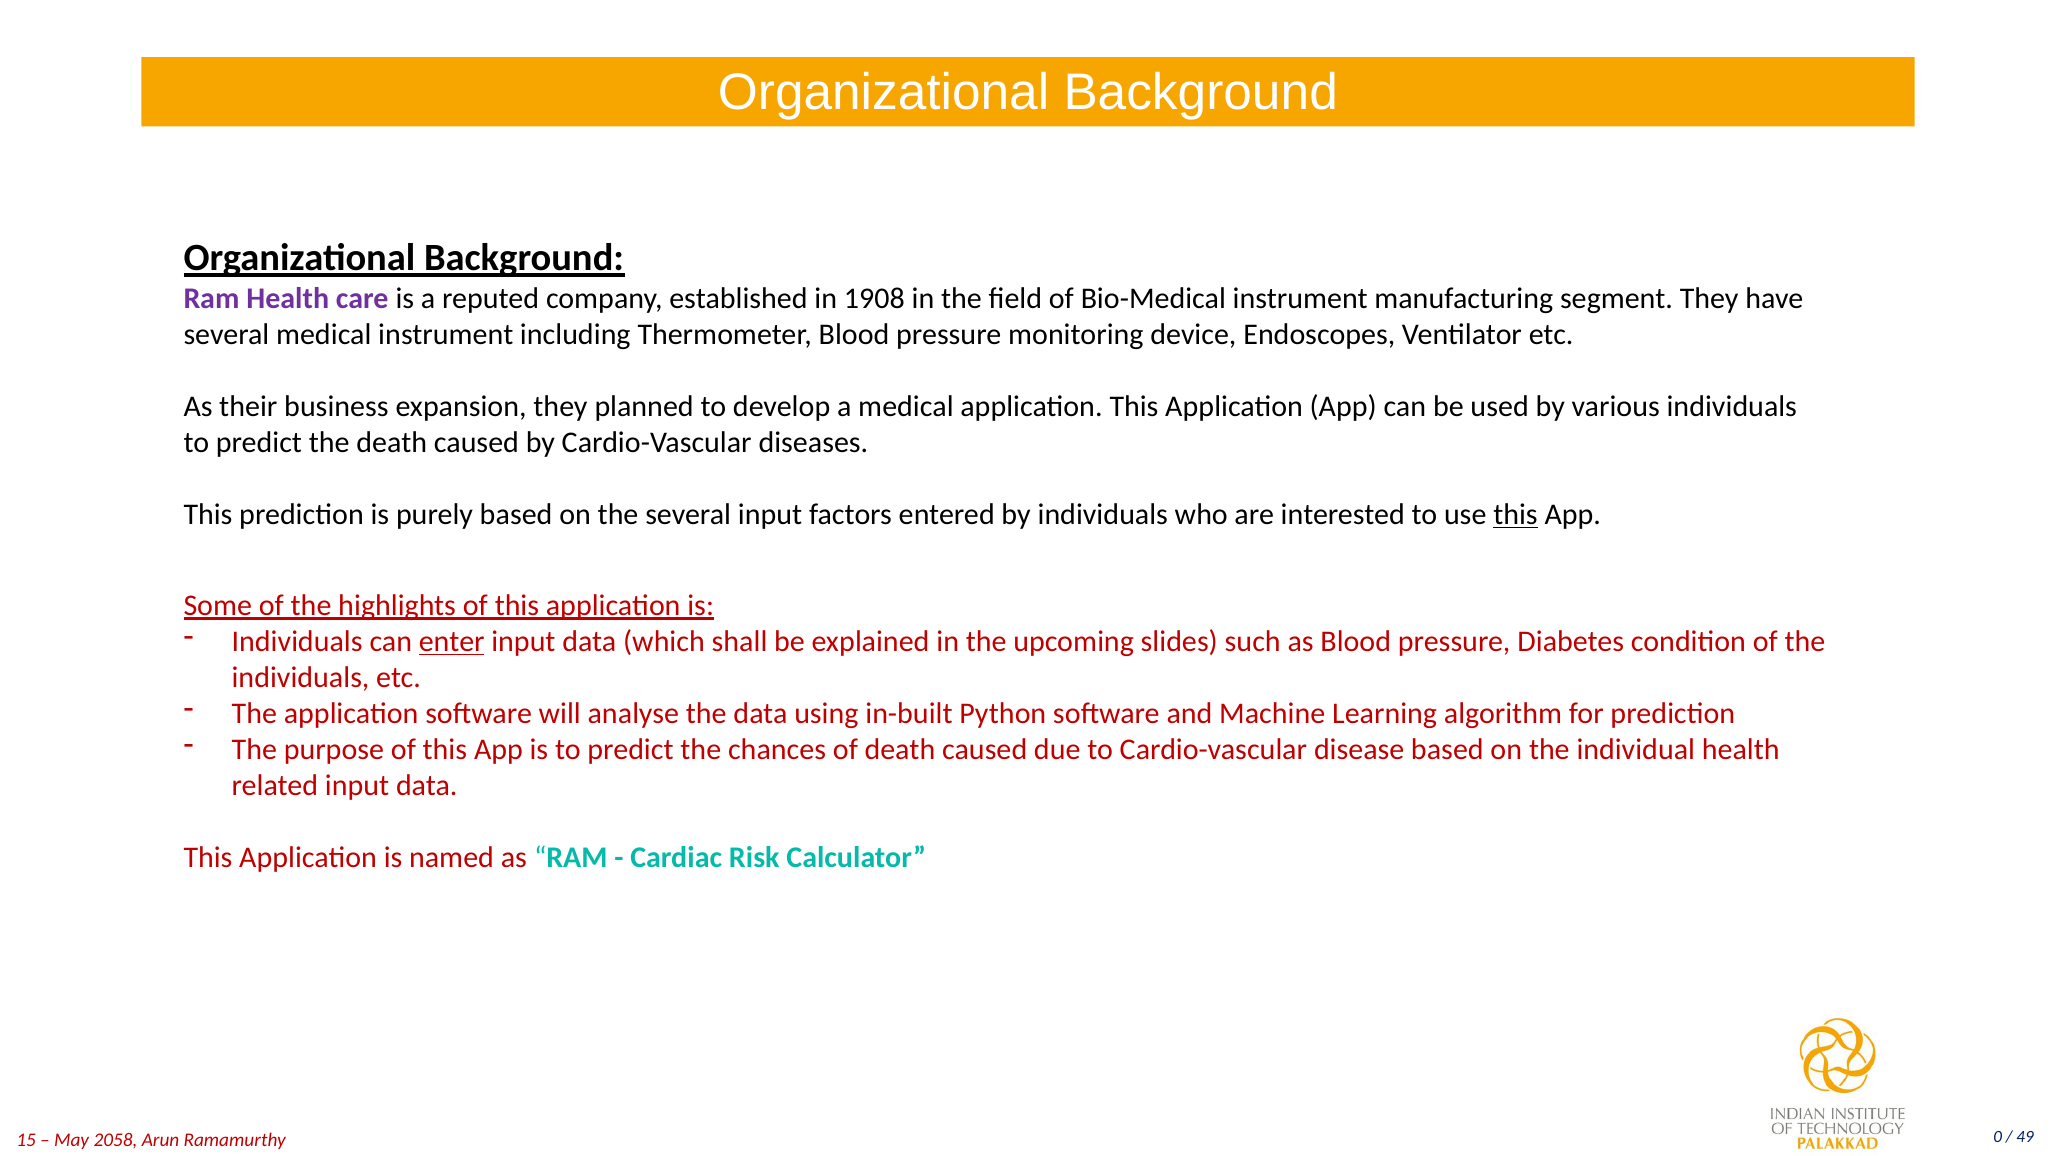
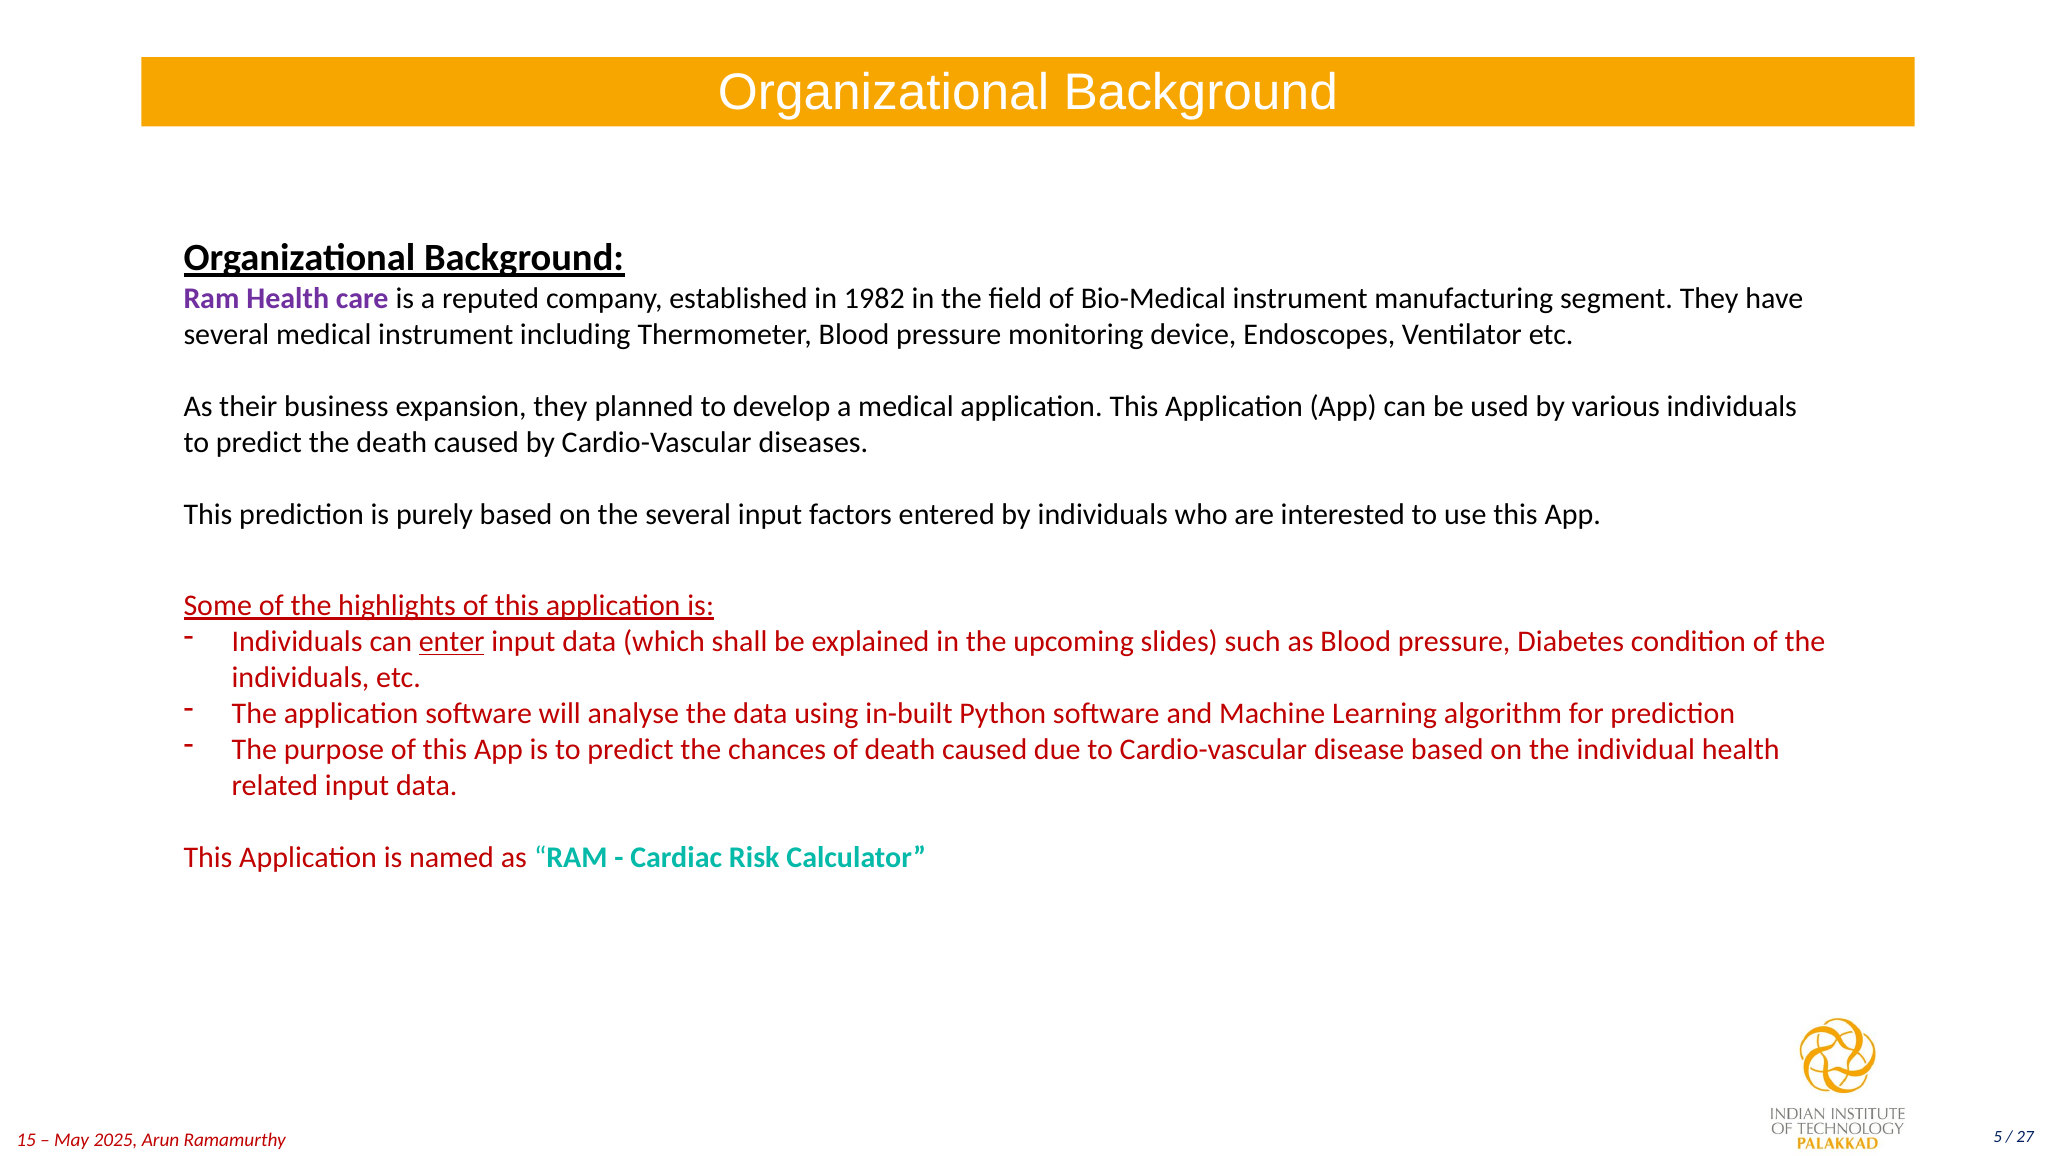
1908: 1908 -> 1982
this at (1515, 515) underline: present -> none
2058: 2058 -> 2025
0: 0 -> 5
49: 49 -> 27
